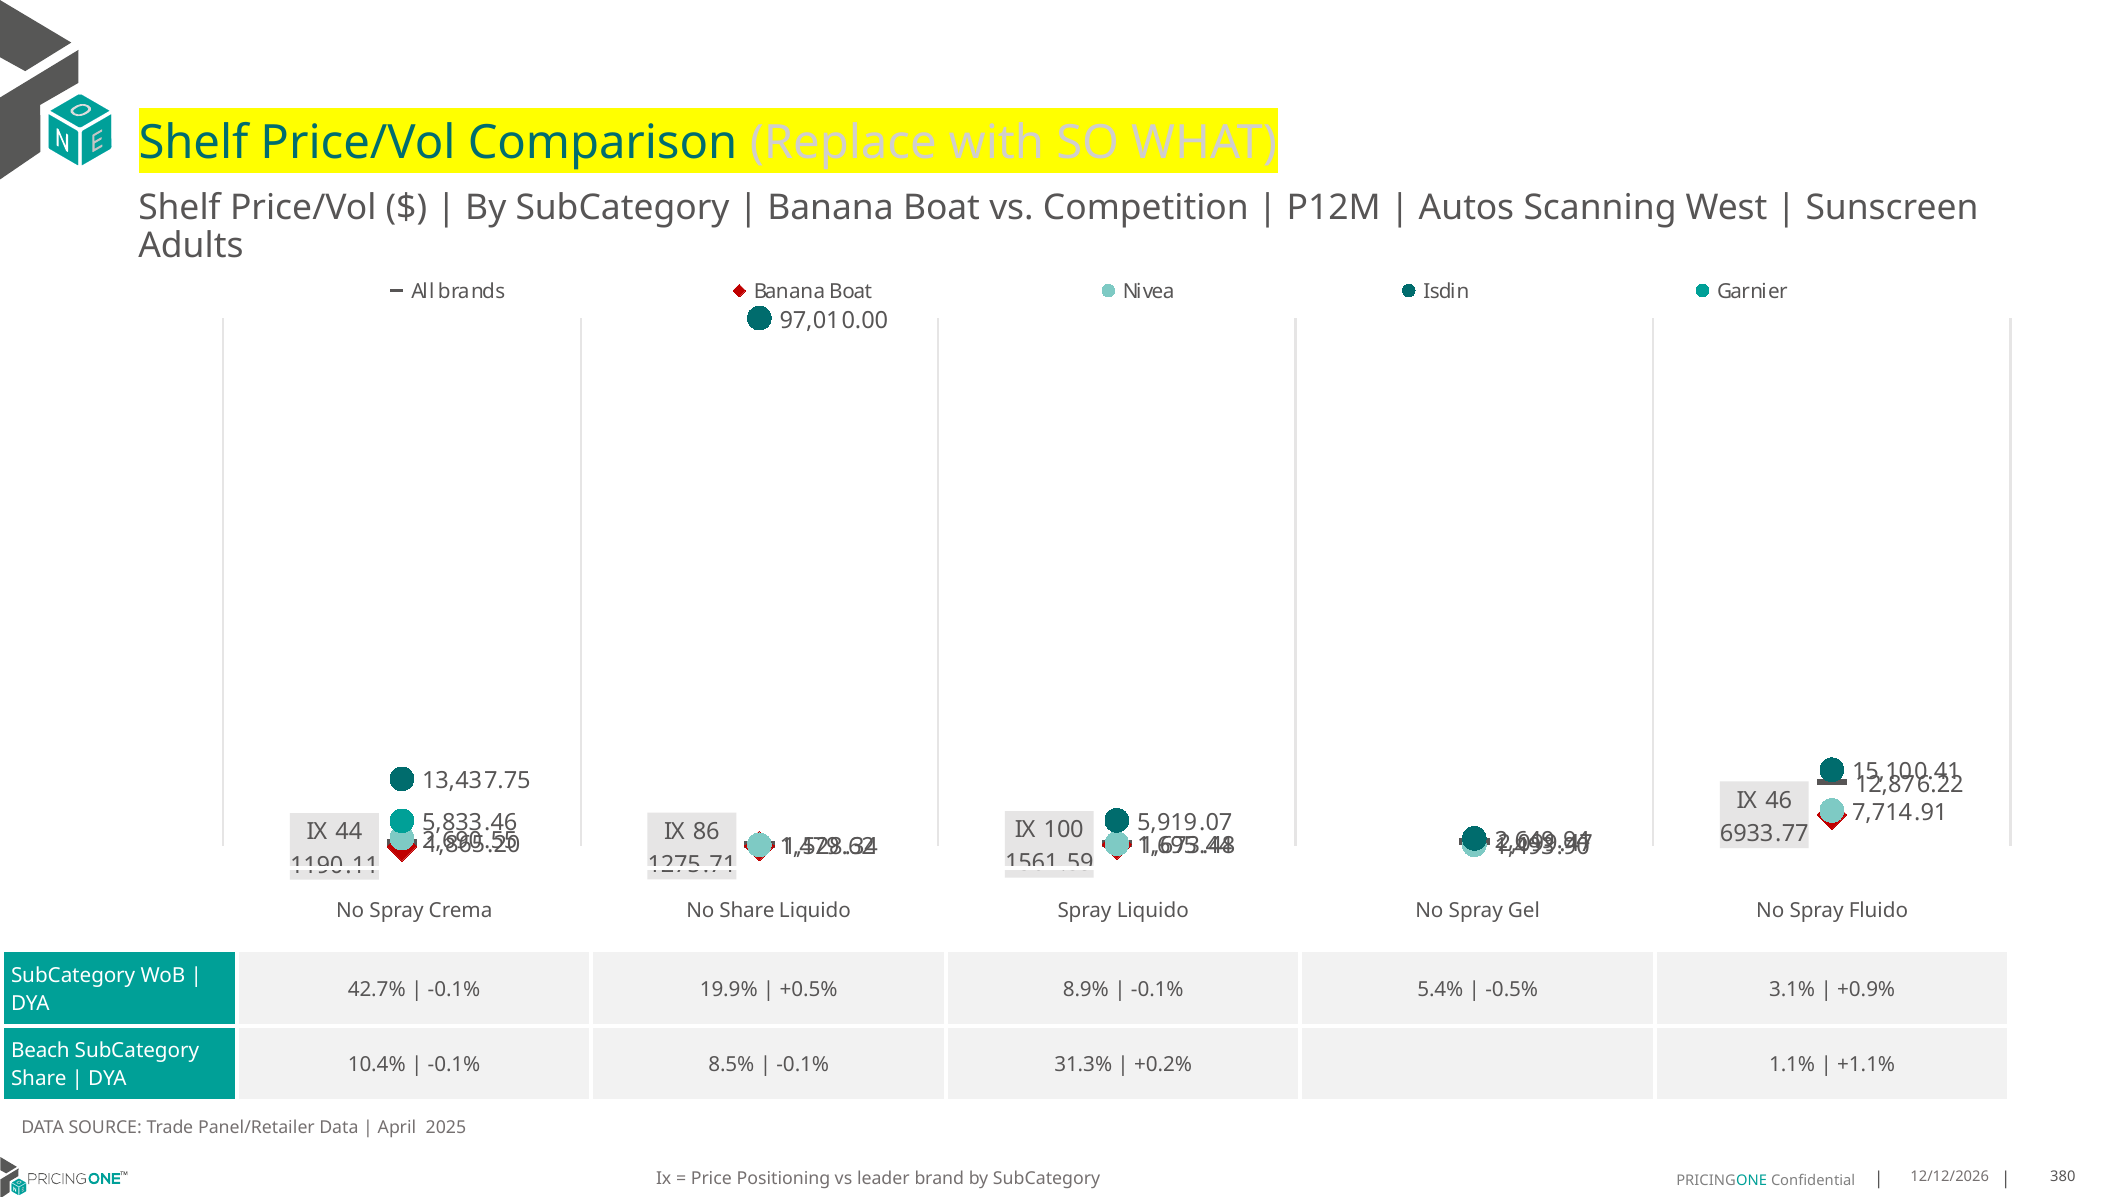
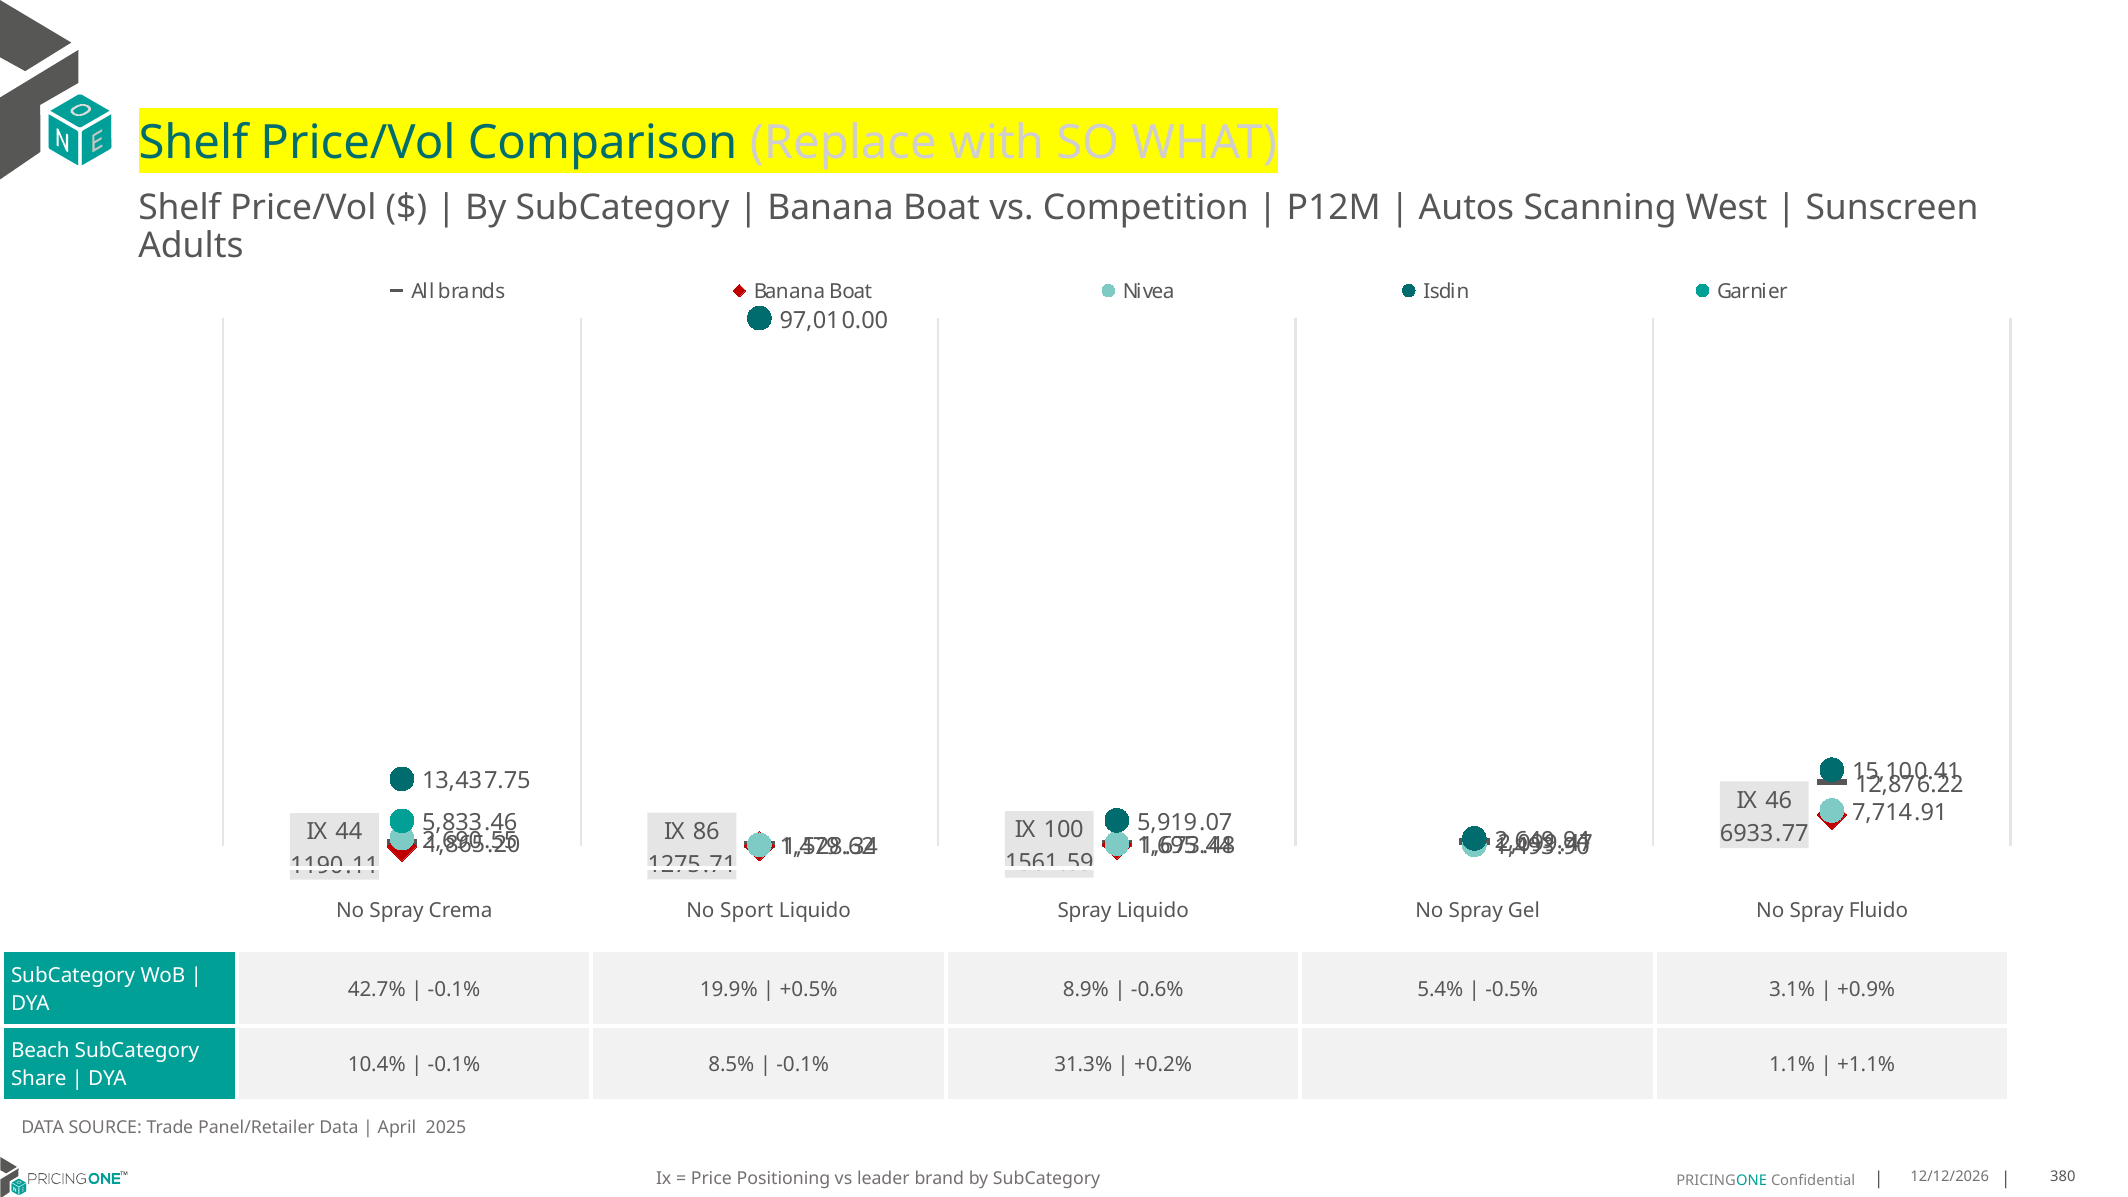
No Share: Share -> Sport
-0.1% at (1157, 989): -0.1% -> -0.6%
